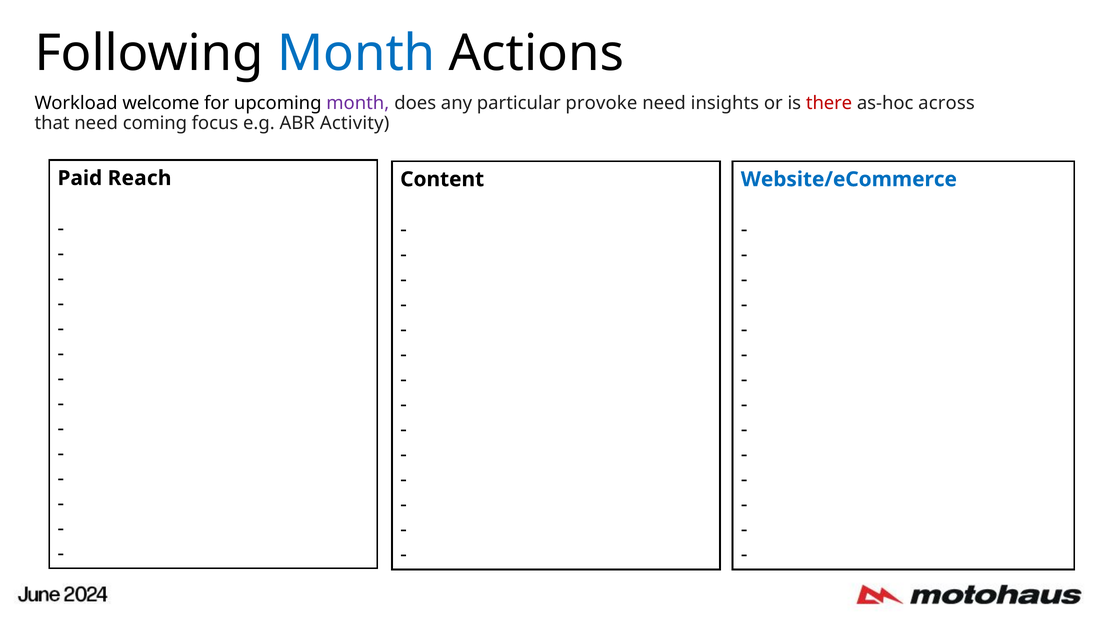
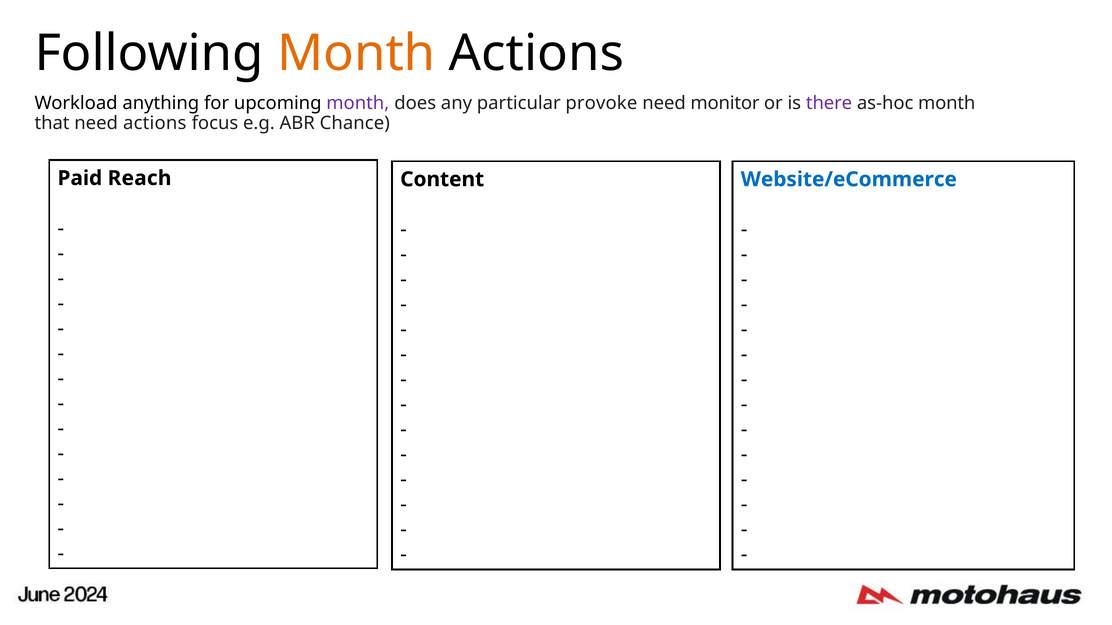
Month at (356, 54) colour: blue -> orange
welcome: welcome -> anything
insights: insights -> monitor
there colour: red -> purple
as-hoc across: across -> month
need coming: coming -> actions
Activity: Activity -> Chance
